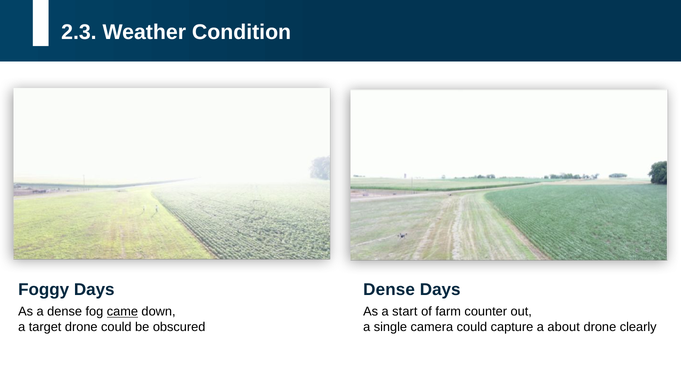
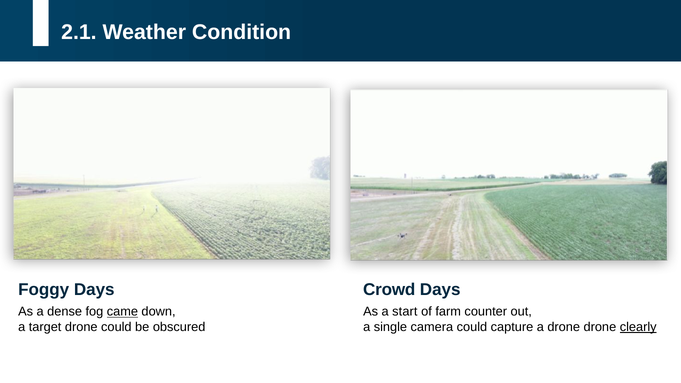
2.3: 2.3 -> 2.1
Days Dense: Dense -> Crowd
a about: about -> drone
clearly underline: none -> present
